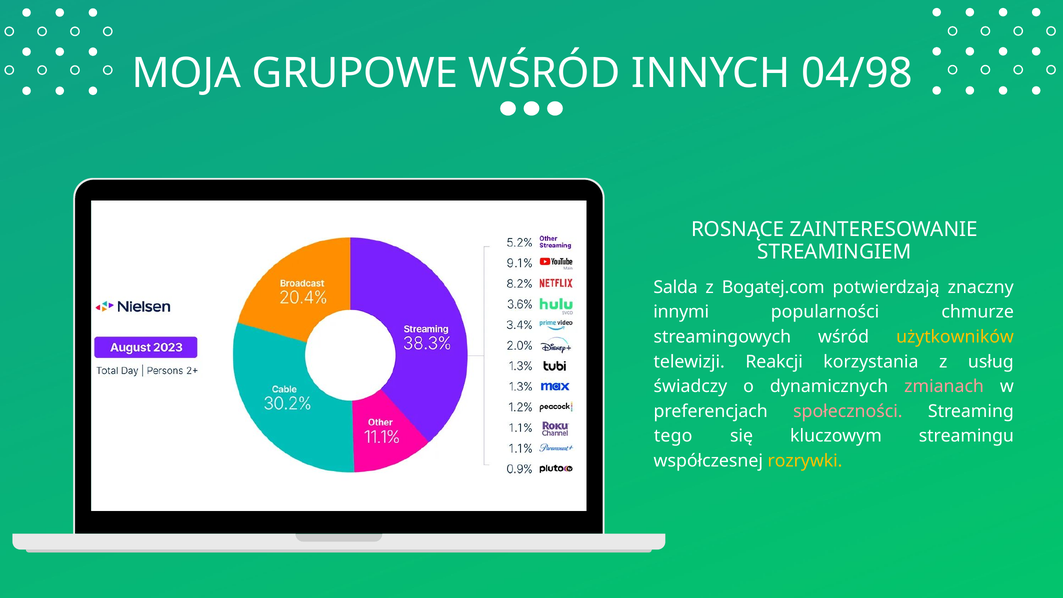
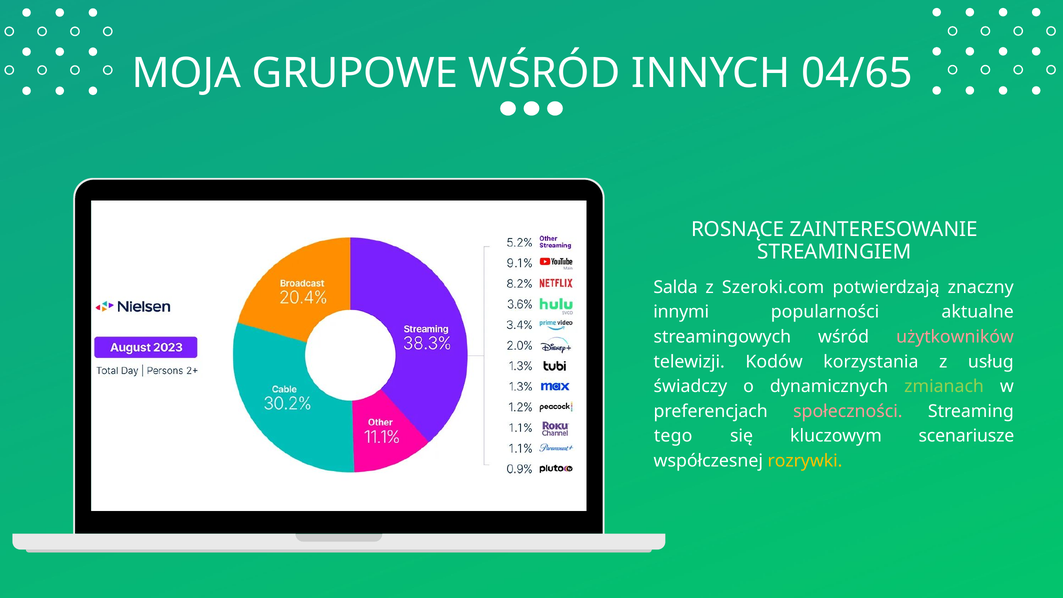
04/98: 04/98 -> 04/65
Bogatej.com: Bogatej.com -> Szeroki.com
chmurze: chmurze -> aktualne
użytkowników colour: yellow -> pink
Reakcji: Reakcji -> Kodów
zmianach colour: pink -> light green
streamingu: streamingu -> scenariusze
